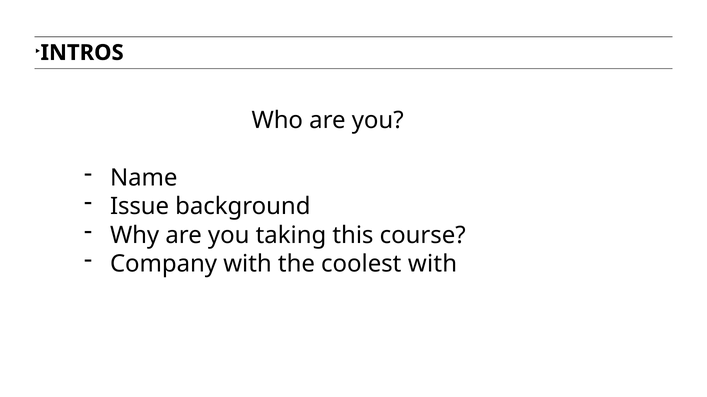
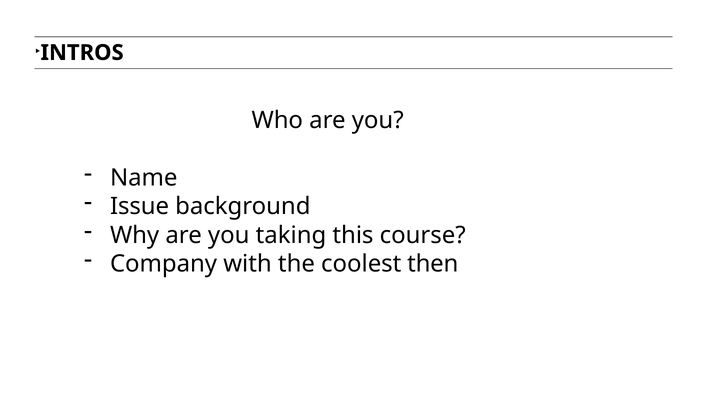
coolest with: with -> then
